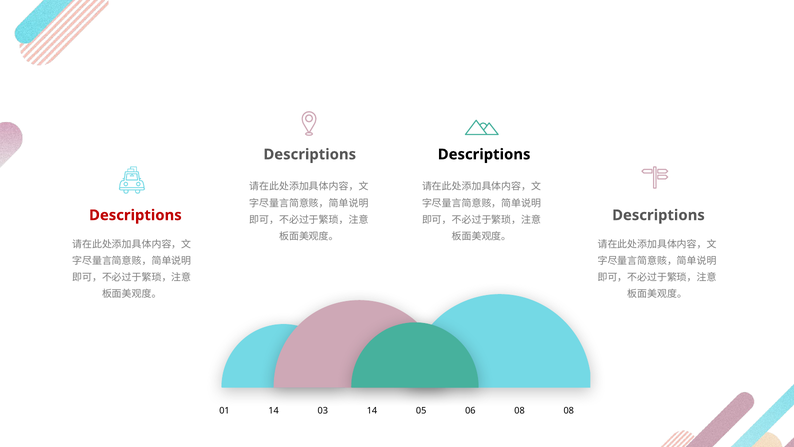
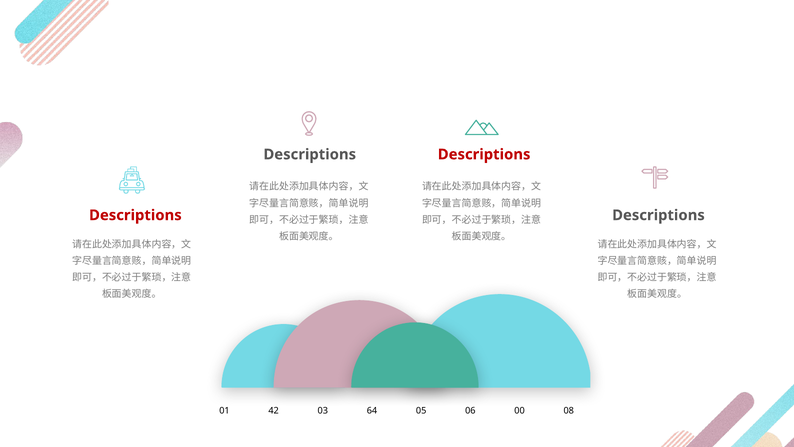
Descriptions at (484, 154) colour: black -> red
01 14: 14 -> 42
03 14: 14 -> 64
06 08: 08 -> 00
